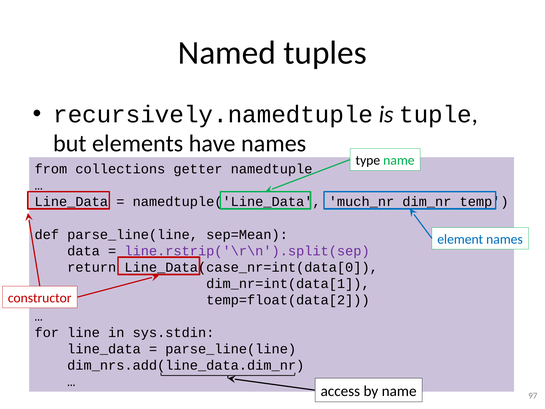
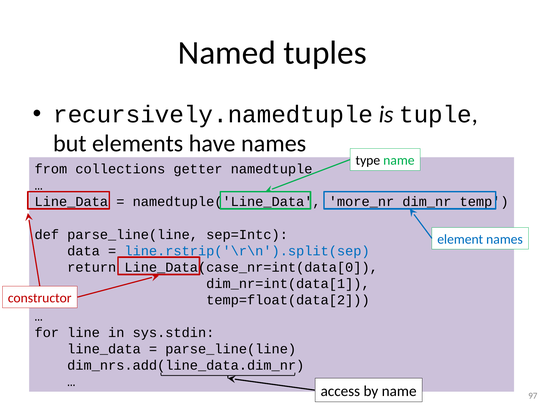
much_nr: much_nr -> more_nr
sep=Mean: sep=Mean -> sep=Intc
line.rstrip('\r\n').split(sep colour: purple -> blue
